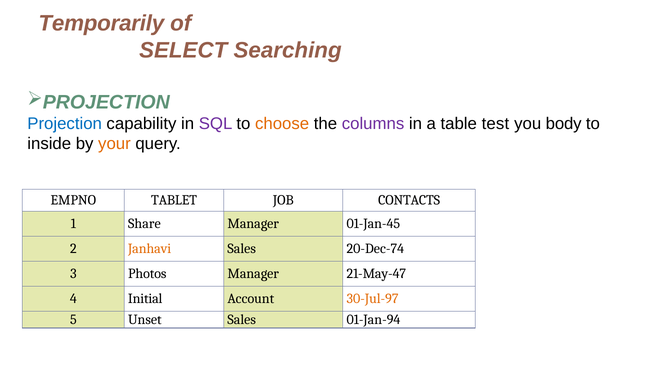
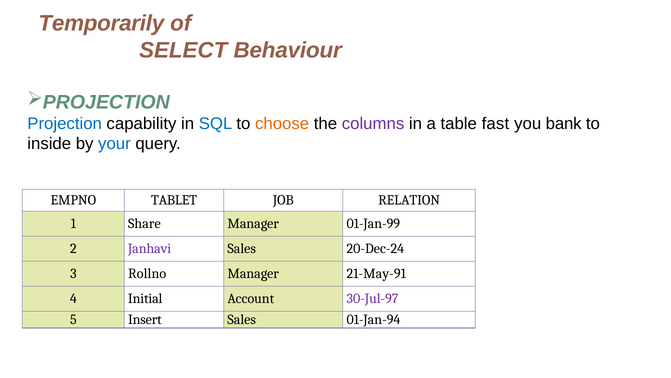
Searching: Searching -> Behaviour
SQL colour: purple -> blue
test: test -> fast
body: body -> bank
your colour: orange -> blue
CONTACTS: CONTACTS -> RELATION
01-Jan-45: 01-Jan-45 -> 01-Jan-99
Janhavi colour: orange -> purple
20-Dec-74: 20-Dec-74 -> 20-Dec-24
Photos: Photos -> Rollno
21-May-47: 21-May-47 -> 21-May-91
30-Jul-97 colour: orange -> purple
Unset: Unset -> Insert
